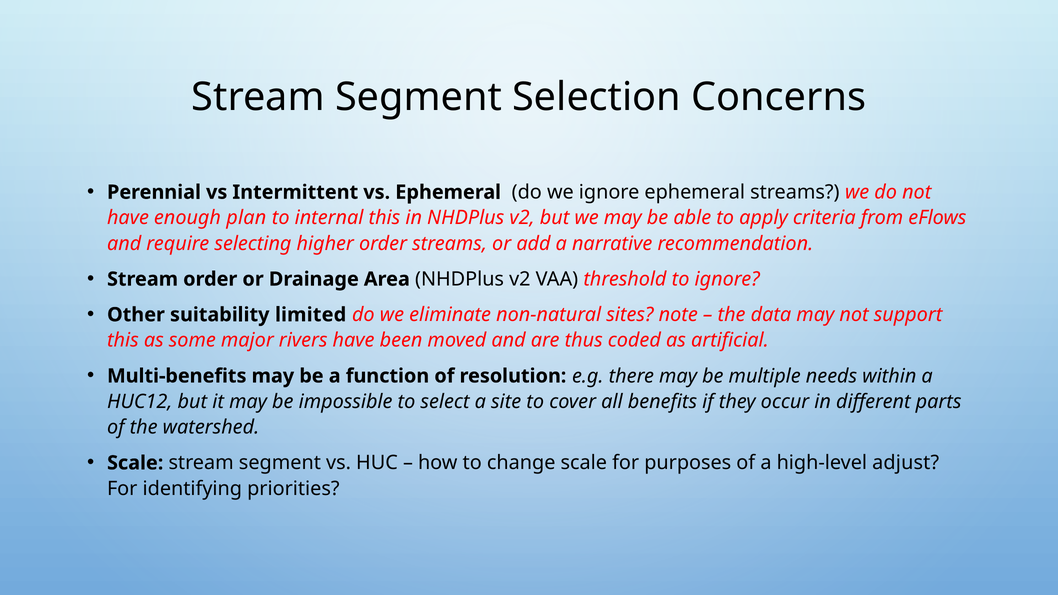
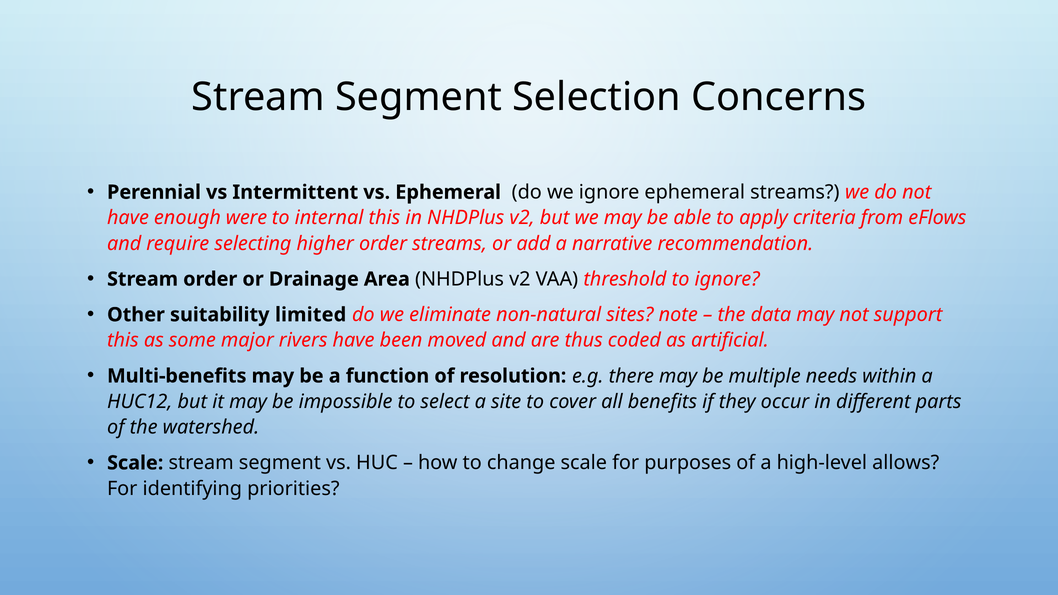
plan: plan -> were
adjust: adjust -> allows
